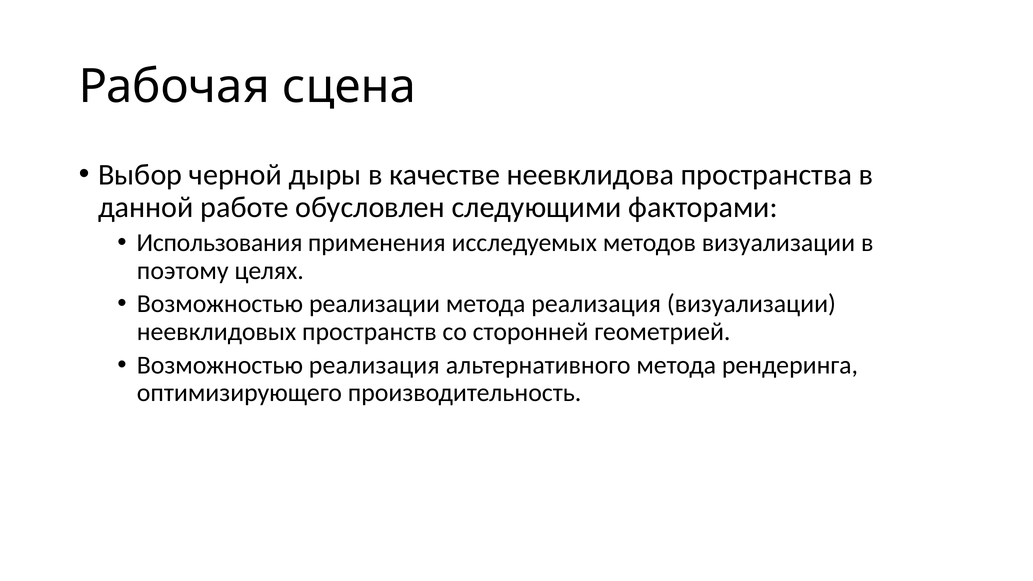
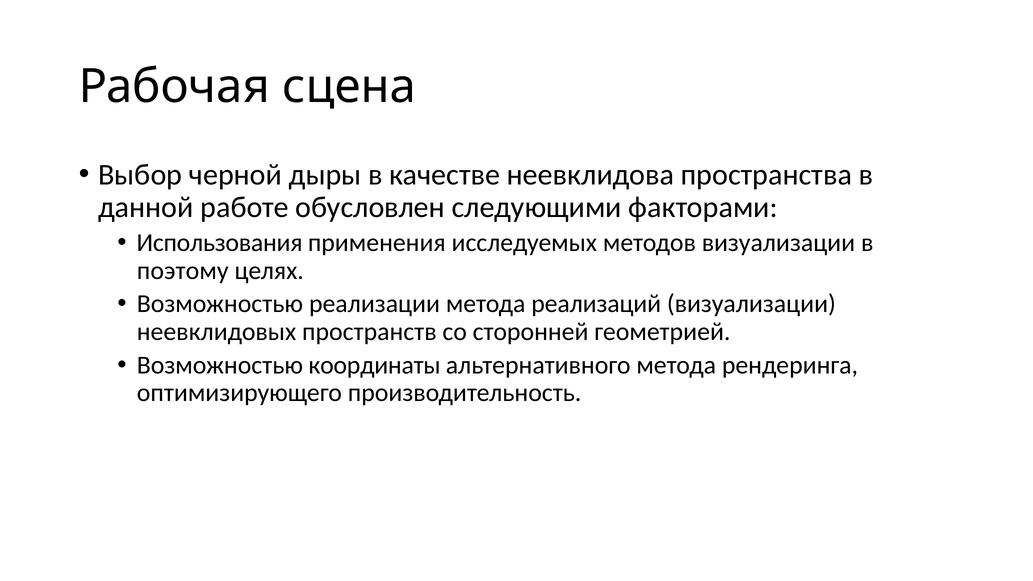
метода реализация: реализация -> реализаций
Возможностью реализация: реализация -> координаты
